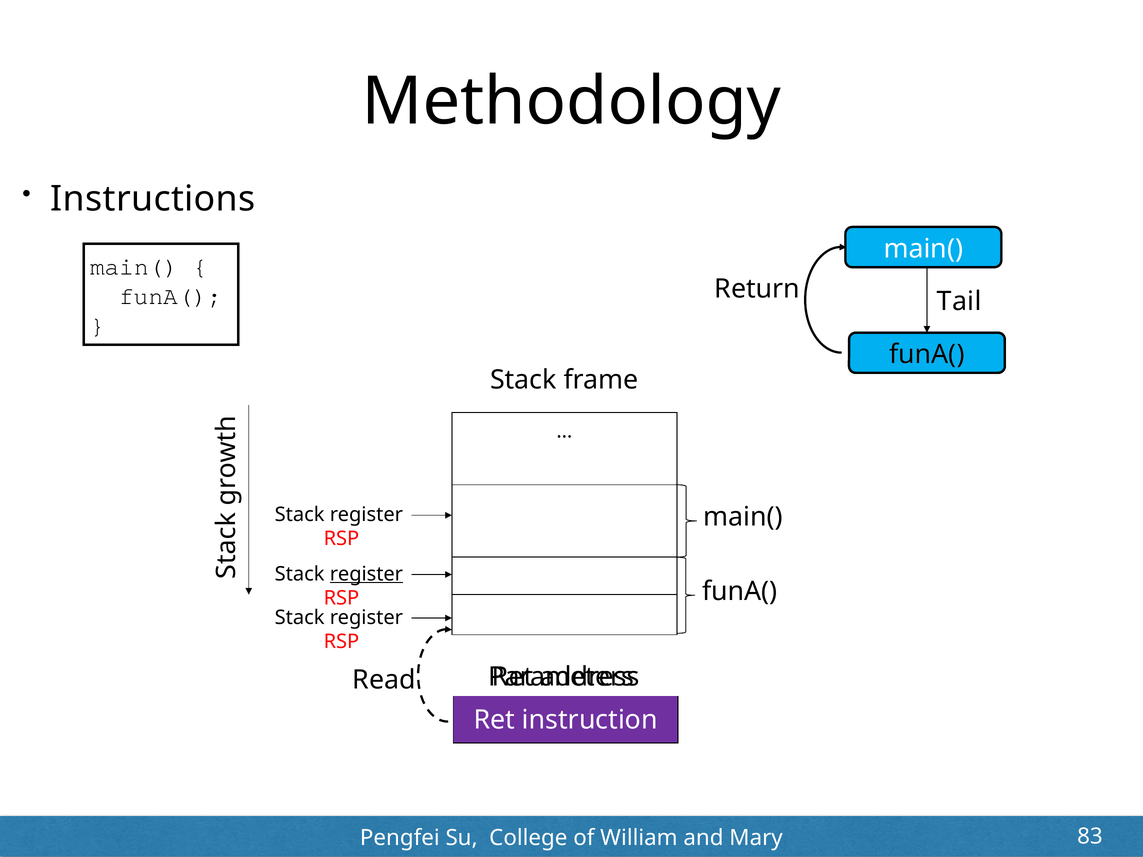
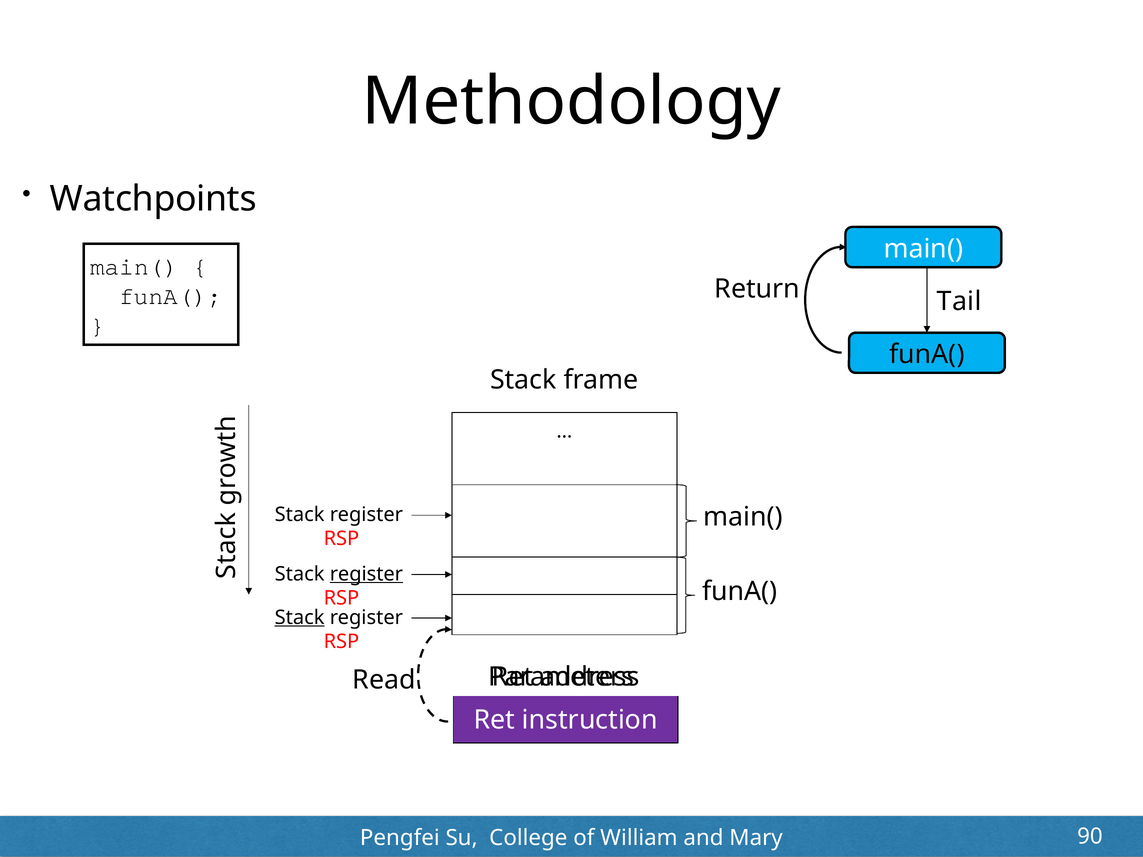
Instructions: Instructions -> Watchpoints
Stack at (300, 618) underline: none -> present
83: 83 -> 90
